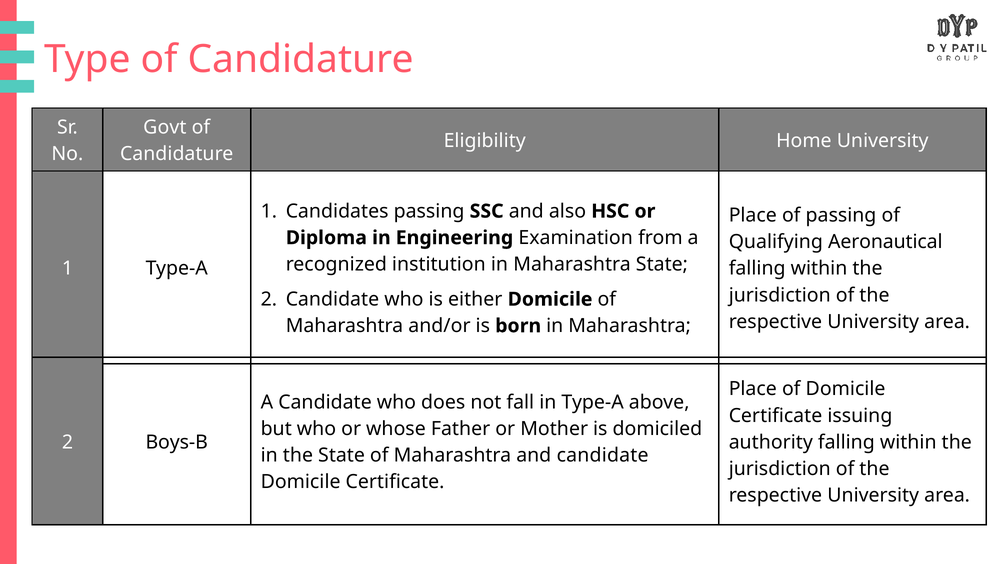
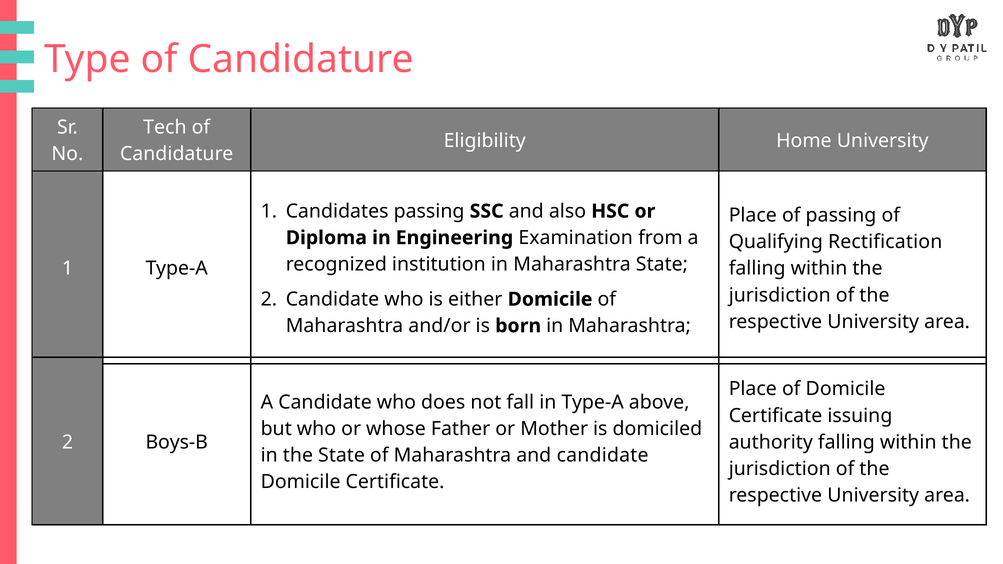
Govt: Govt -> Tech
Aeronautical: Aeronautical -> Rectification
